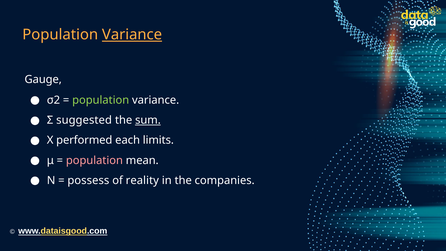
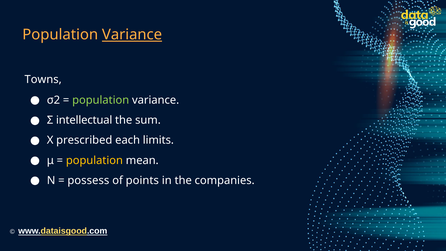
Gauge: Gauge -> Towns
suggested: suggested -> intellectual
sum underline: present -> none
performed: performed -> prescribed
population at (94, 160) colour: pink -> yellow
reality: reality -> points
